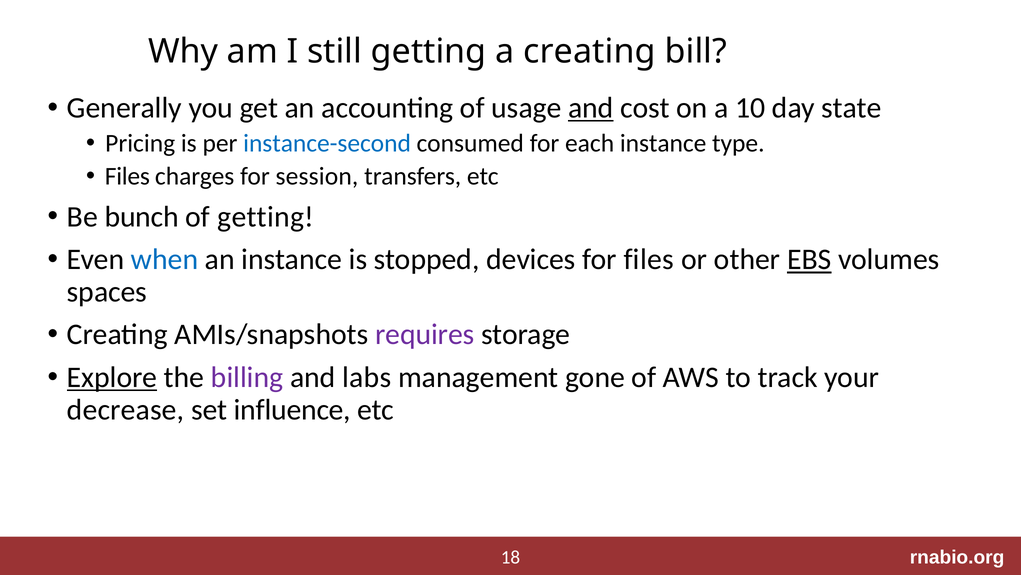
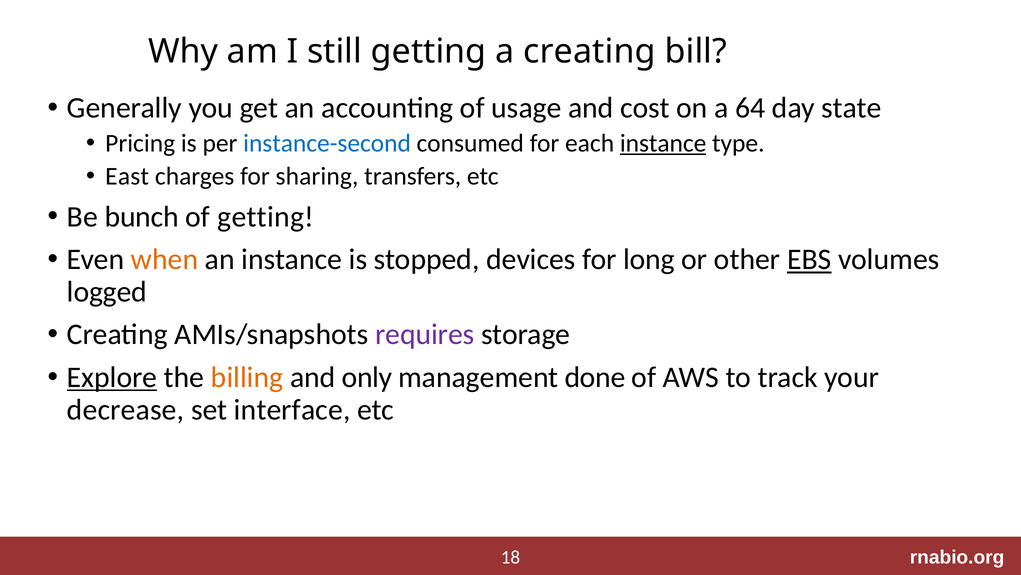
and at (591, 108) underline: present -> none
10: 10 -> 64
instance at (663, 143) underline: none -> present
Files at (127, 176): Files -> East
session: session -> sharing
when colour: blue -> orange
for files: files -> long
spaces: spaces -> logged
billing colour: purple -> orange
labs: labs -> only
gone: gone -> done
influence: influence -> interface
